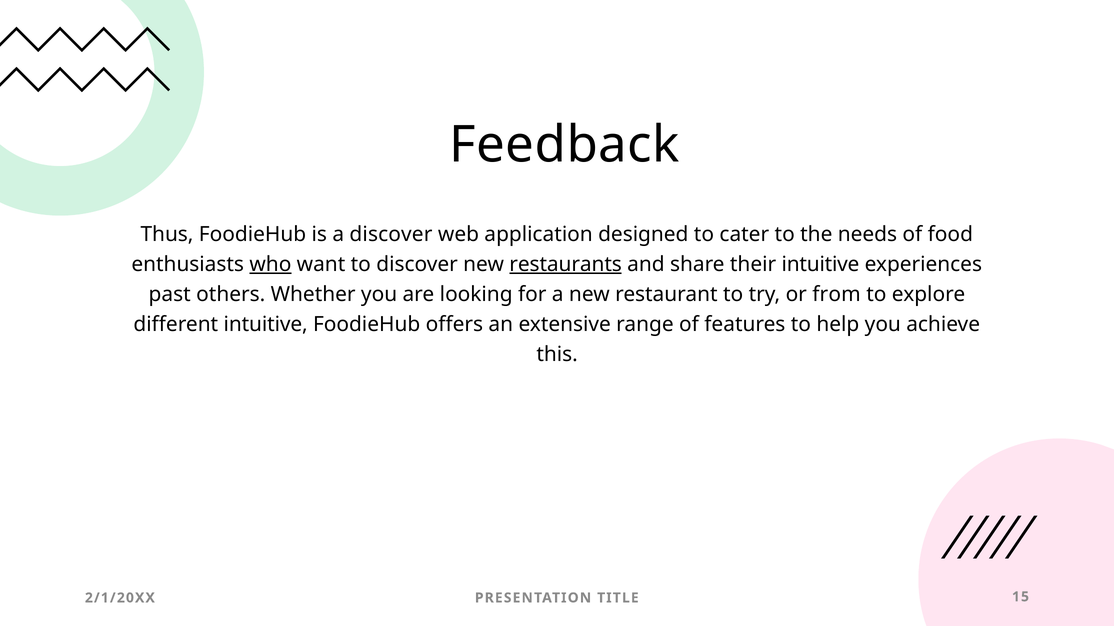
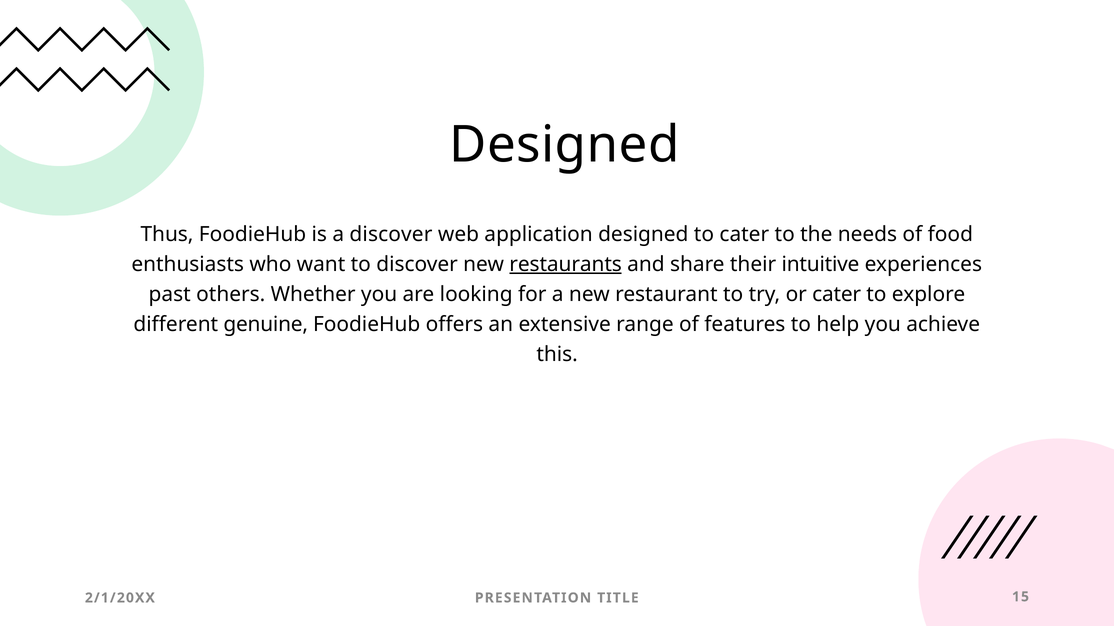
Feedback at (564, 145): Feedback -> Designed
who underline: present -> none
or from: from -> cater
different intuitive: intuitive -> genuine
